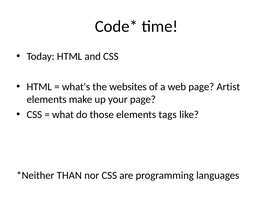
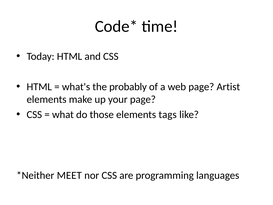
websites: websites -> probably
THAN: THAN -> MEET
